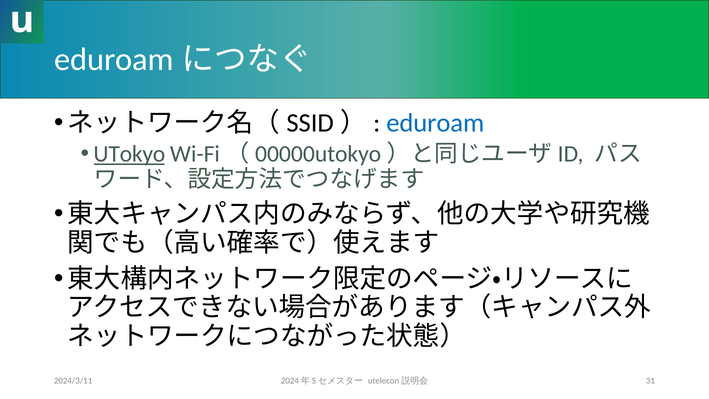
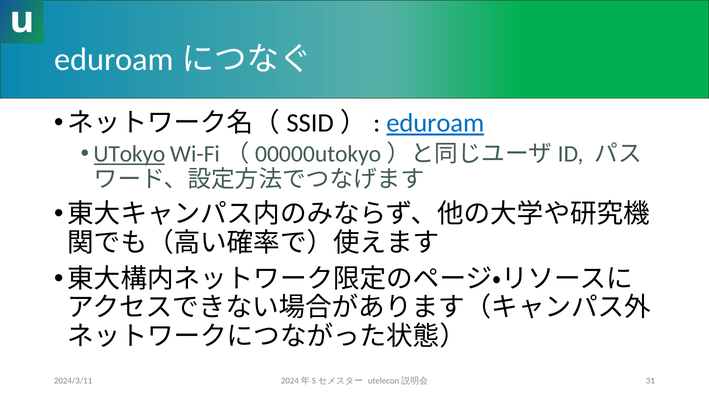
eduroam underline: none -> present
